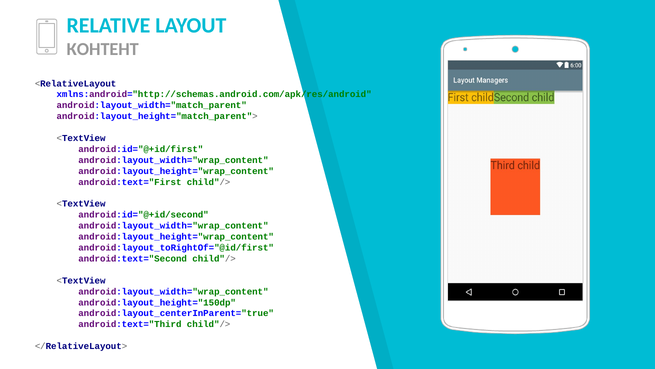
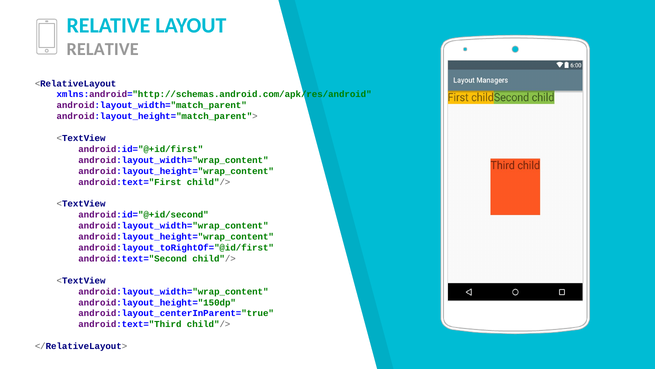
КОНТЕНТ at (103, 49): КОНТЕНТ -> RELATIVE
